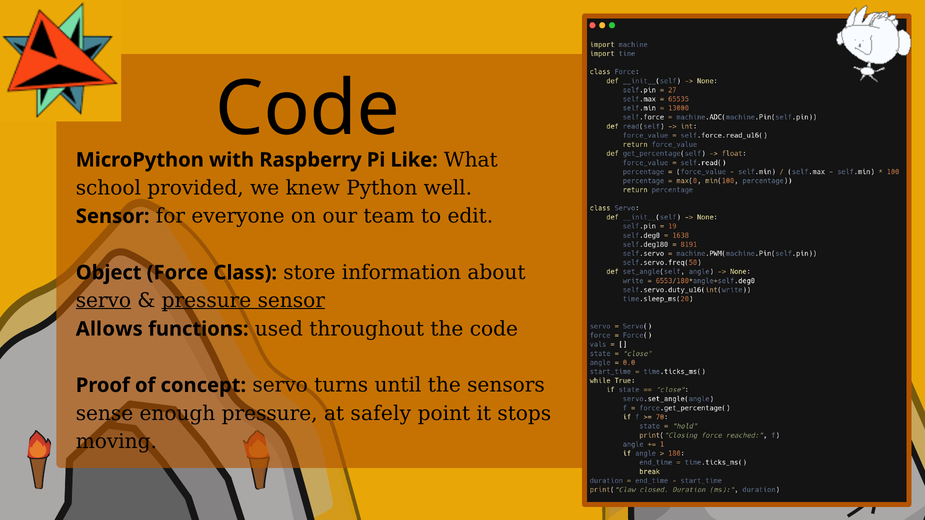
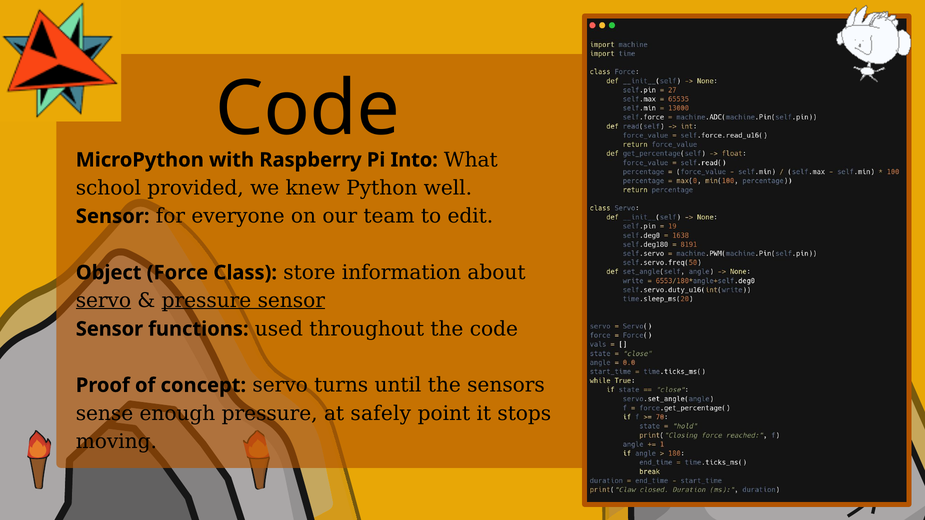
Like: Like -> Into
Allows at (109, 329): Allows -> Sensor
